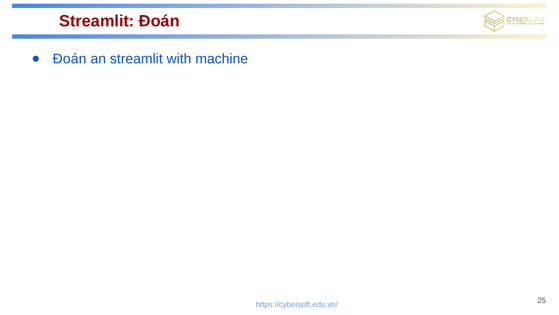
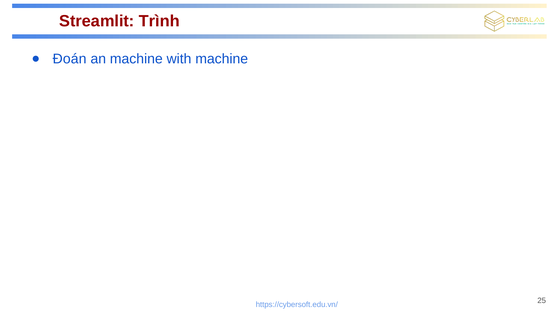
Streamlit Đoán: Đoán -> Trình
an streamlit: streamlit -> machine
